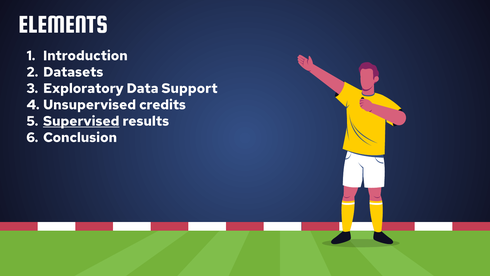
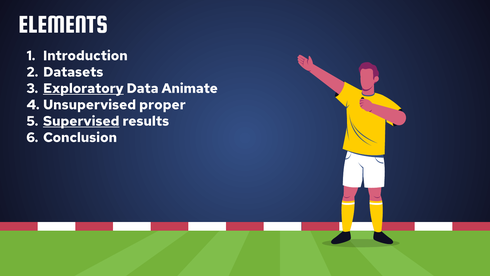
Exploratory underline: none -> present
Support: Support -> Animate
credits: credits -> proper
